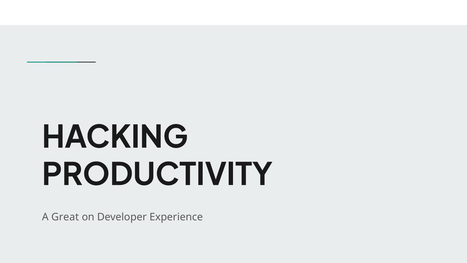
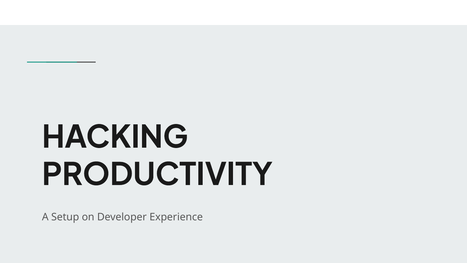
Great: Great -> Setup
